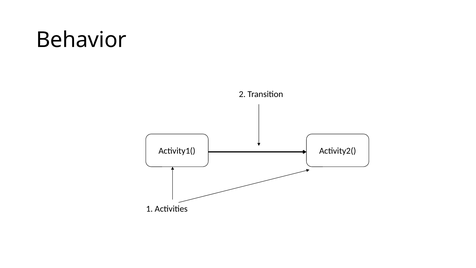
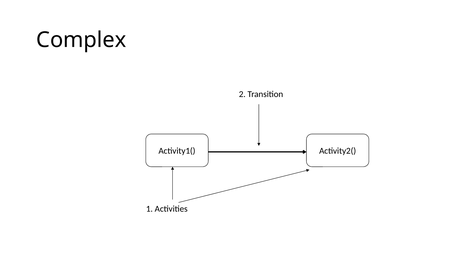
Behavior: Behavior -> Complex
